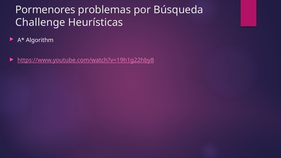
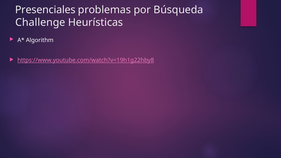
Pormenores: Pormenores -> Presenciales
